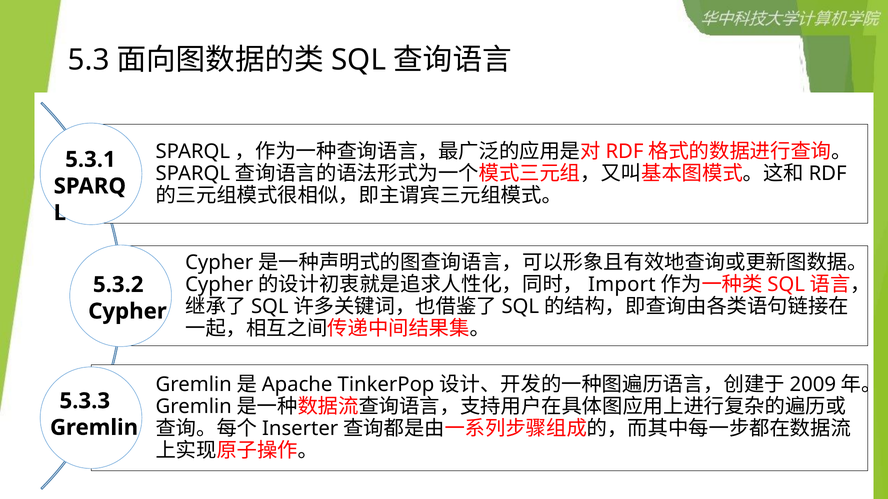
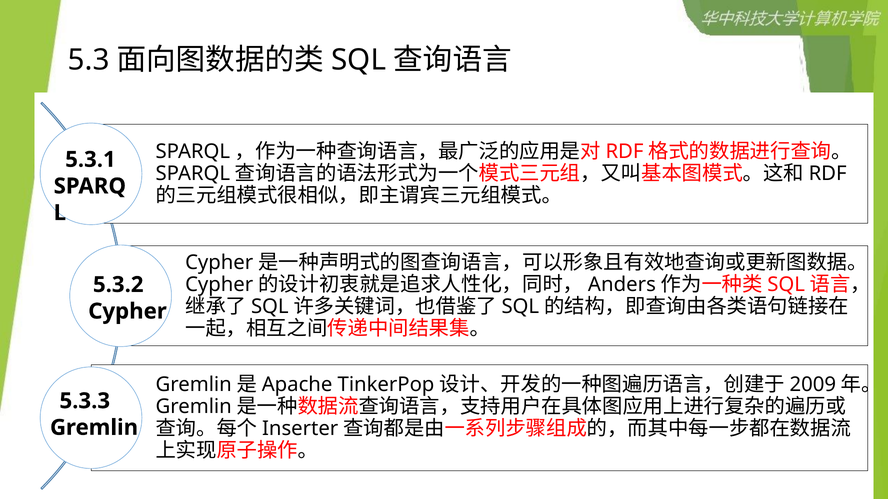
Import: Import -> Anders
